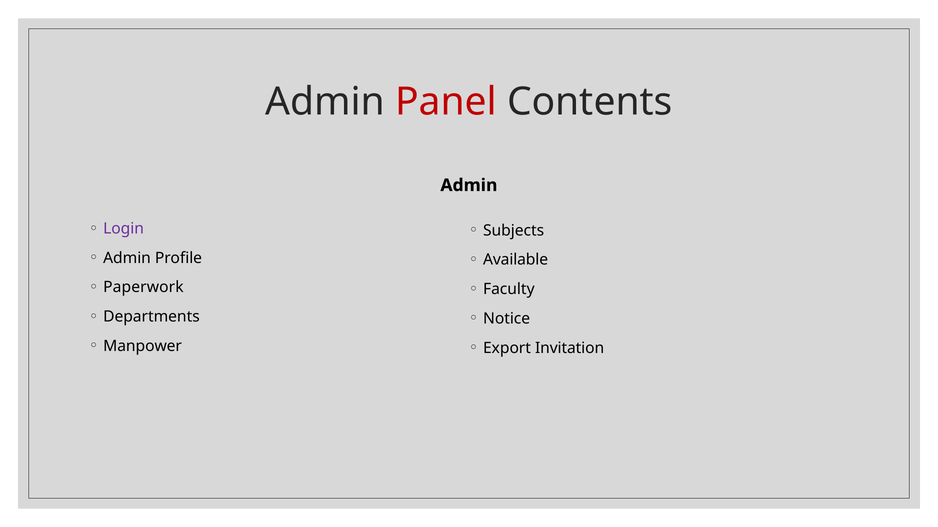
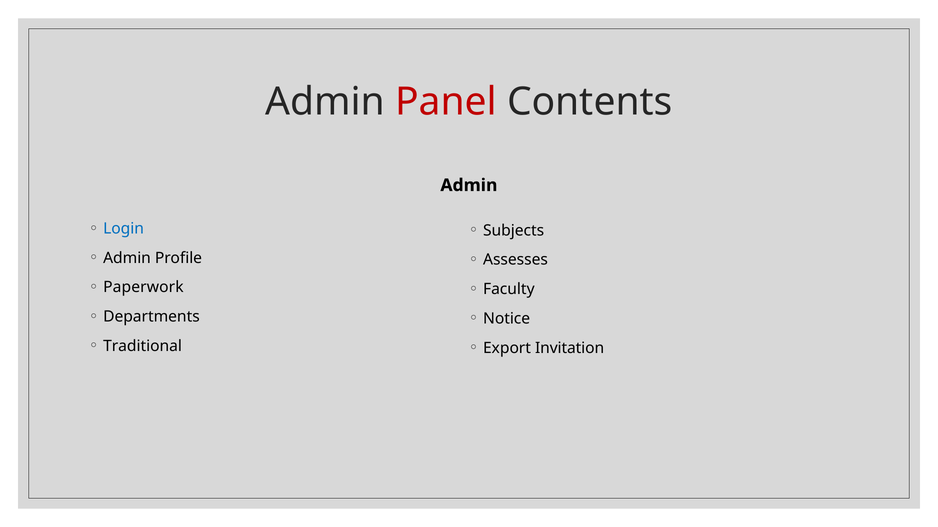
Login colour: purple -> blue
Available: Available -> Assesses
Manpower: Manpower -> Traditional
